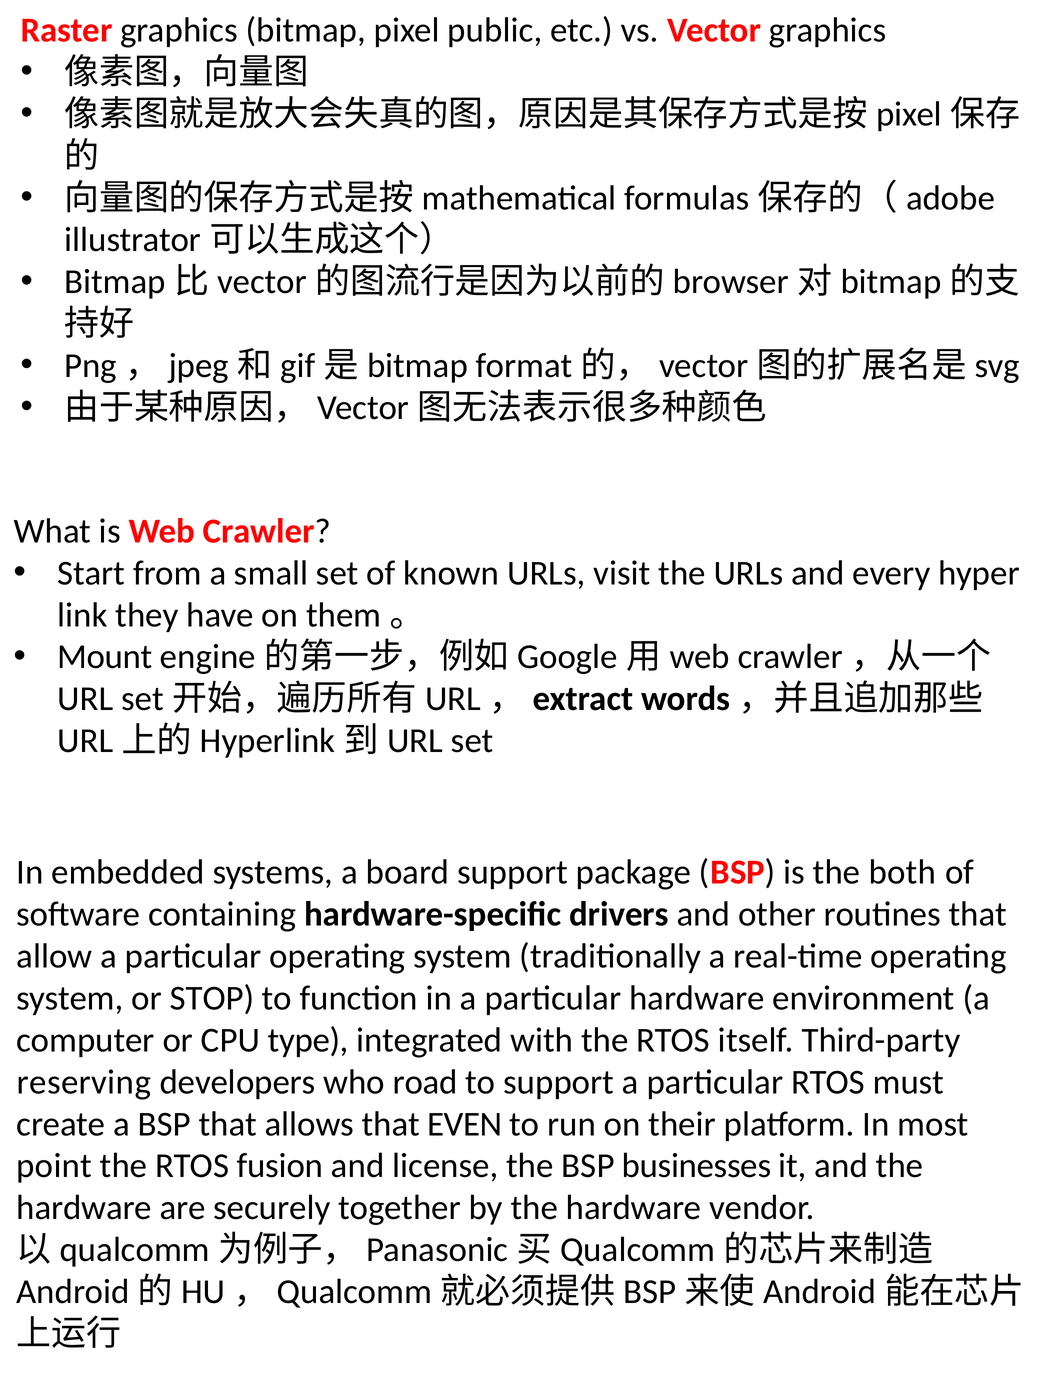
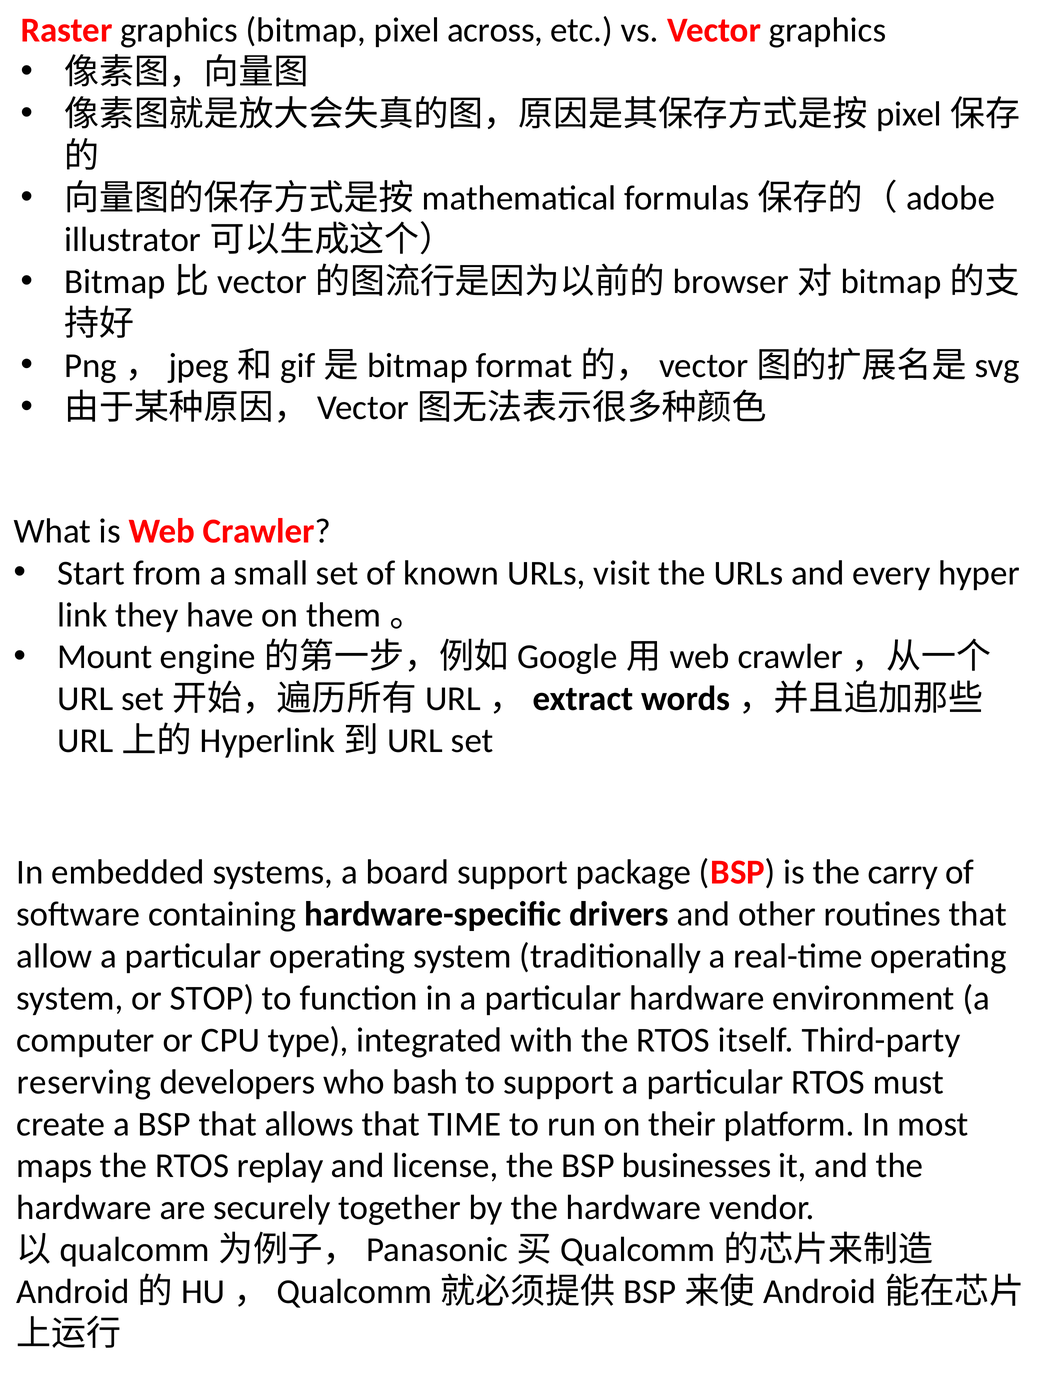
public: public -> across
both: both -> carry
road: road -> bash
EVEN: EVEN -> TIME
point: point -> maps
fusion: fusion -> replay
